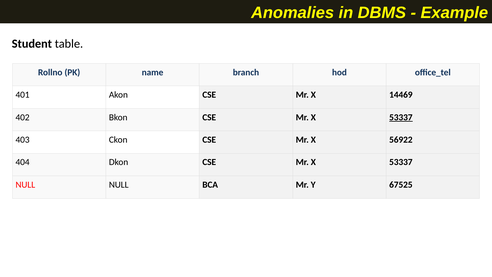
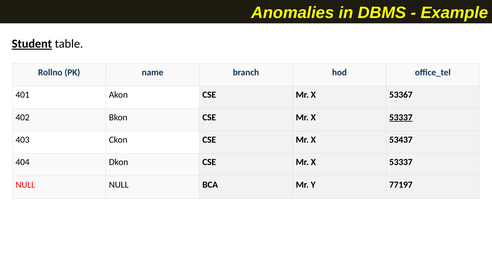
Student underline: none -> present
14469: 14469 -> 53367
56922: 56922 -> 53437
67525: 67525 -> 77197
